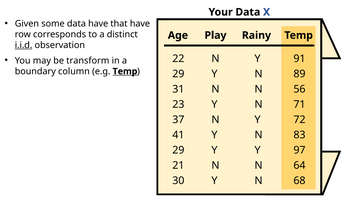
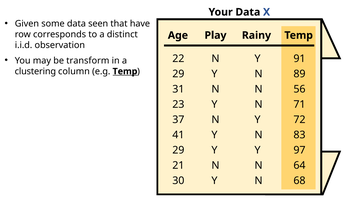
data have: have -> seen
i.i.d underline: present -> none
boundary: boundary -> clustering
